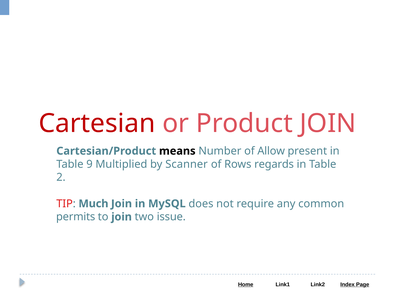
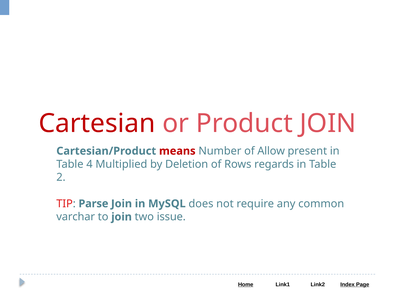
means colour: black -> red
9: 9 -> 4
Scanner: Scanner -> Deletion
Much: Much -> Parse
permits: permits -> varchar
